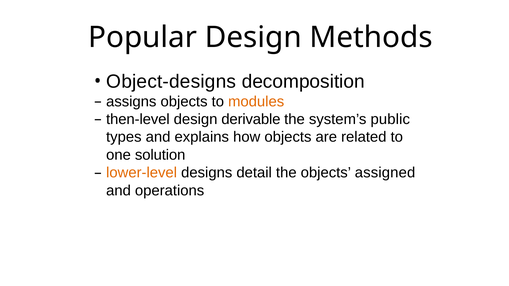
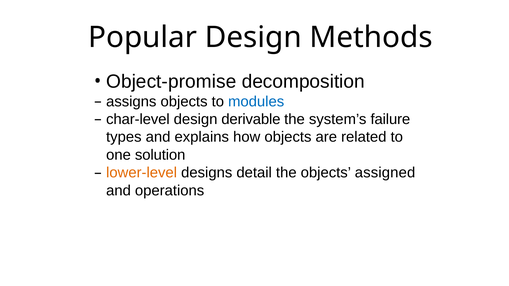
Object-designs: Object-designs -> Object-promise
modules colour: orange -> blue
then-level: then-level -> char-level
public: public -> failure
